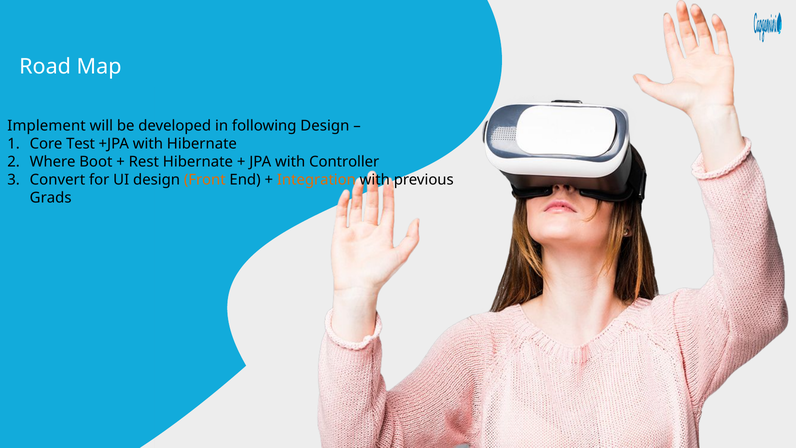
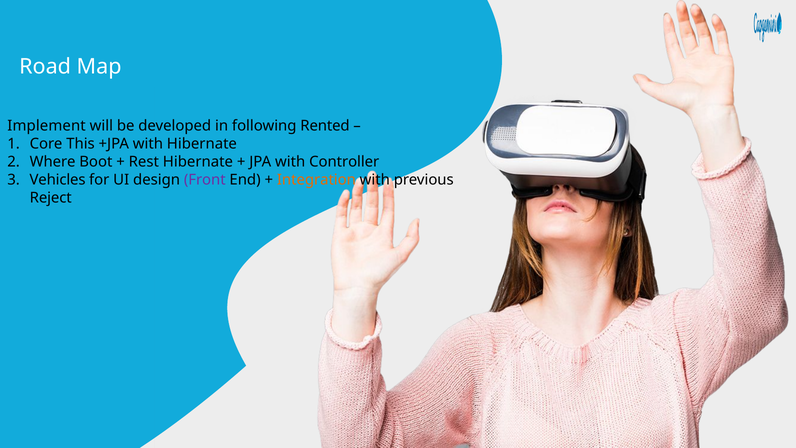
following Design: Design -> Rented
Test: Test -> This
Convert: Convert -> Vehicles
Front colour: orange -> purple
Grads: Grads -> Reject
